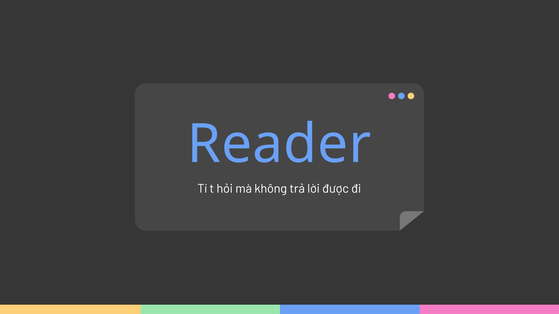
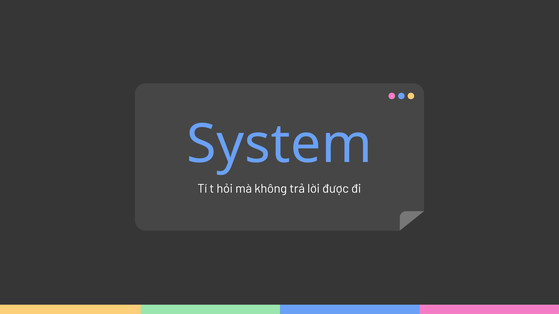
Reader: Reader -> System
